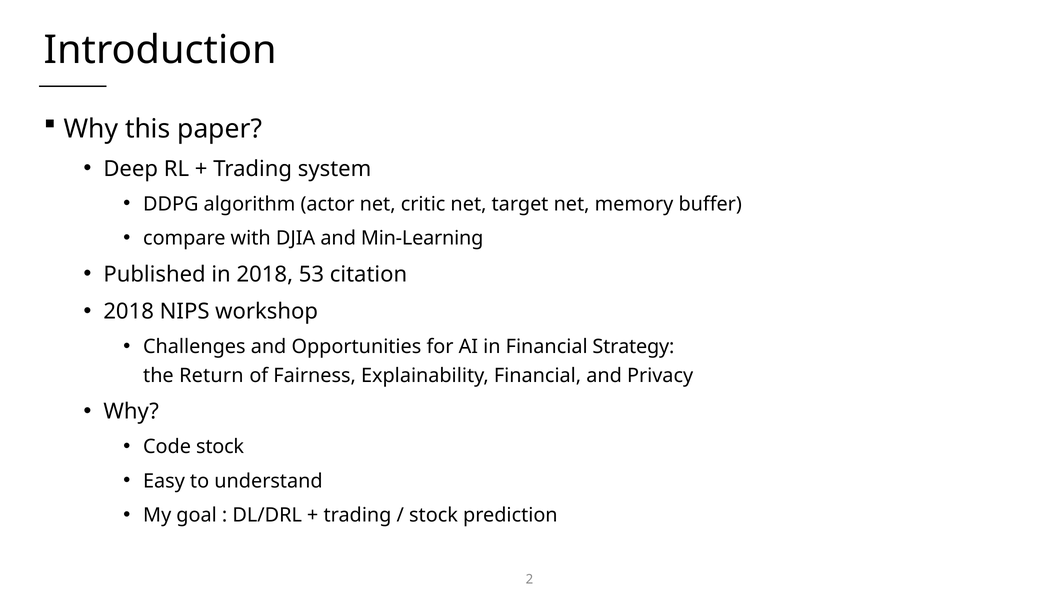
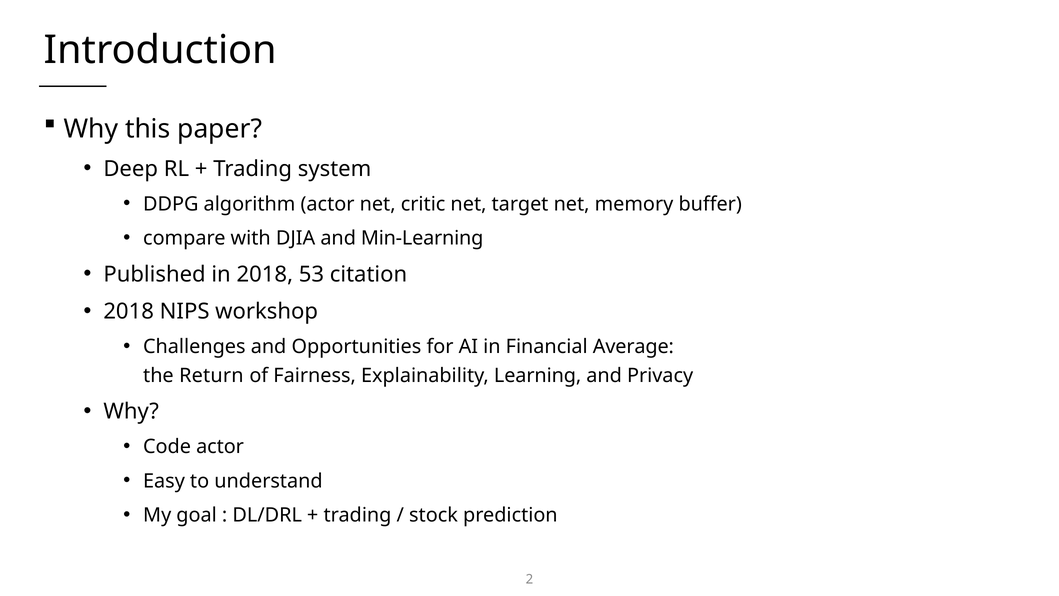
Strategy: Strategy -> Average
Explainability Financial: Financial -> Learning
Code stock: stock -> actor
